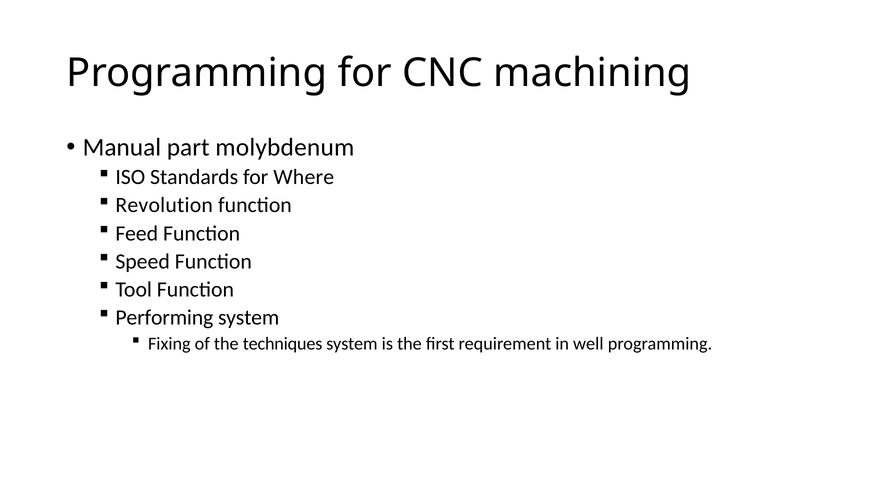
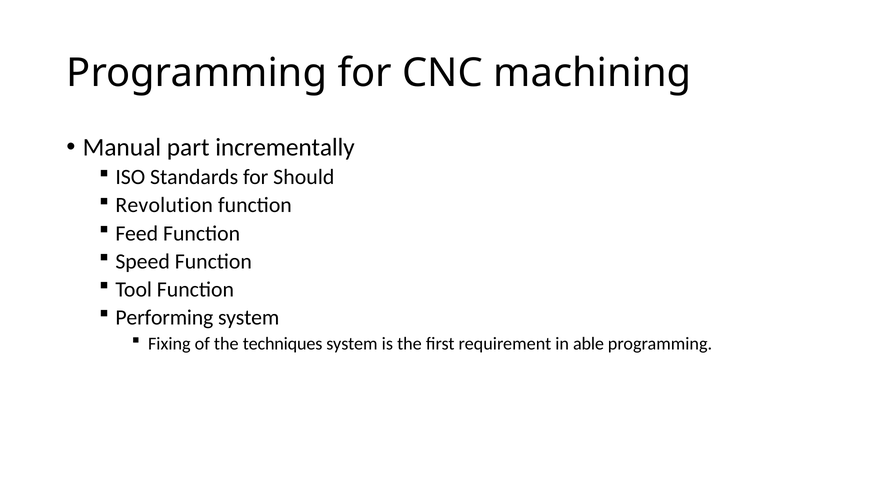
molybdenum: molybdenum -> incrementally
Where: Where -> Should
well: well -> able
